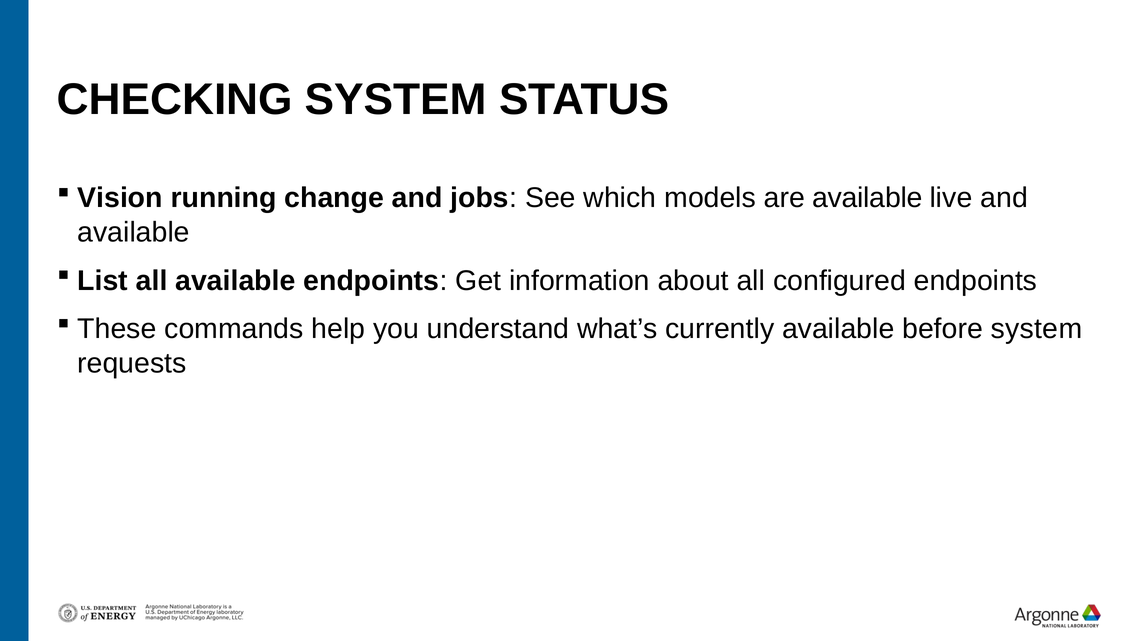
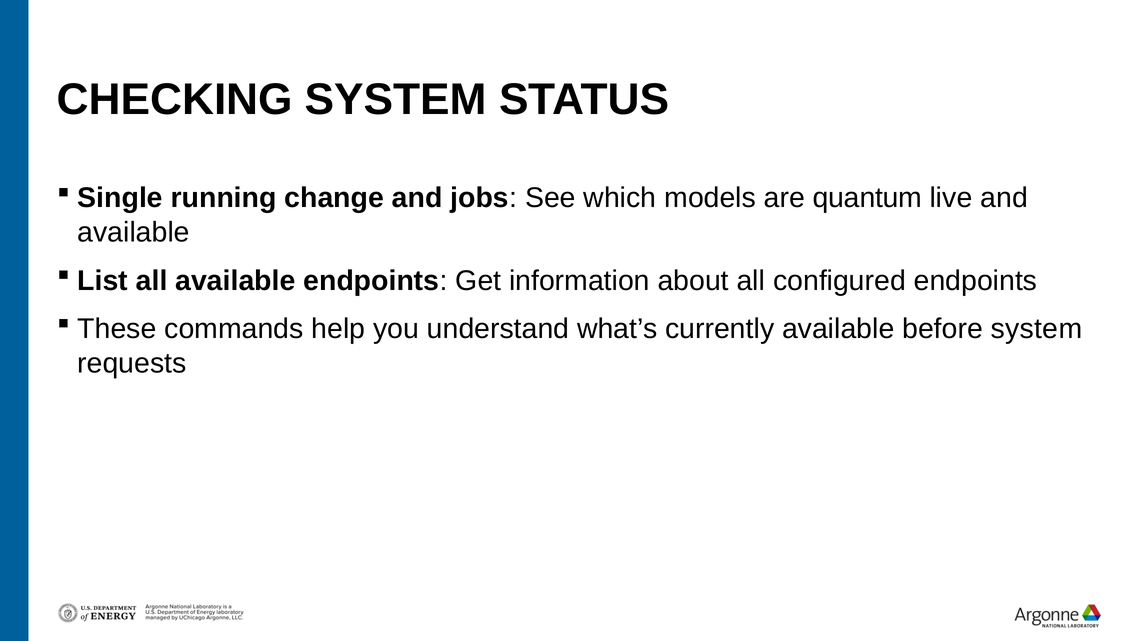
Vision: Vision -> Single
are available: available -> quantum
